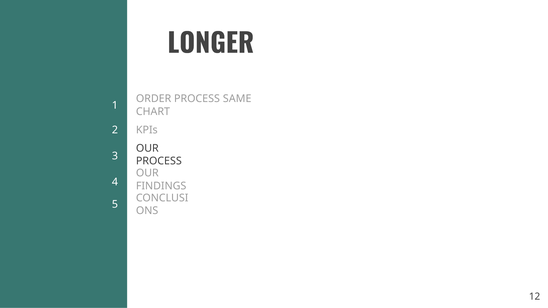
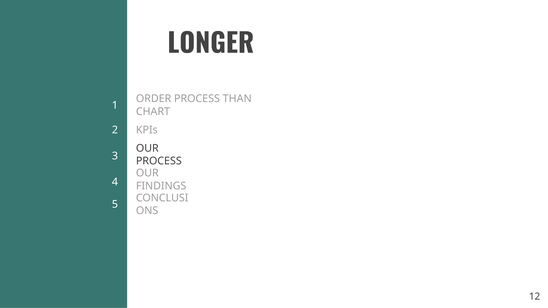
SAME: SAME -> THAN
